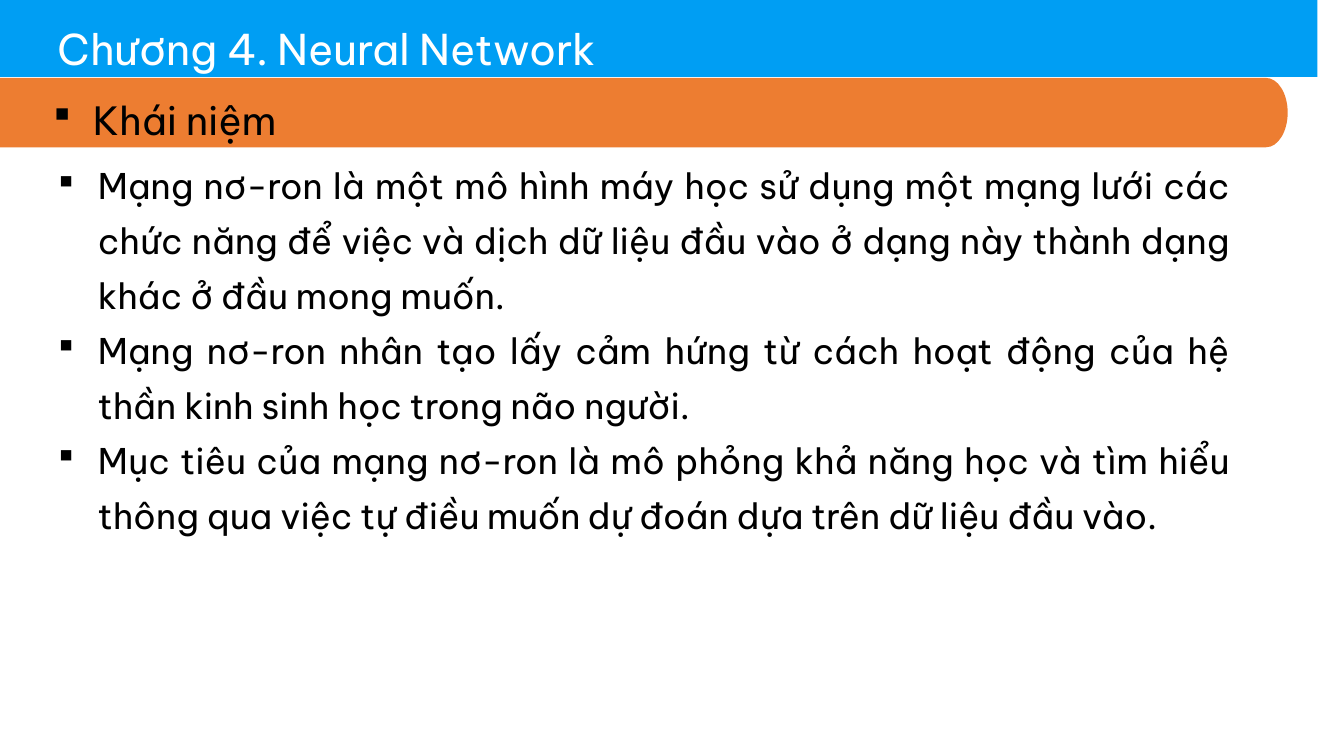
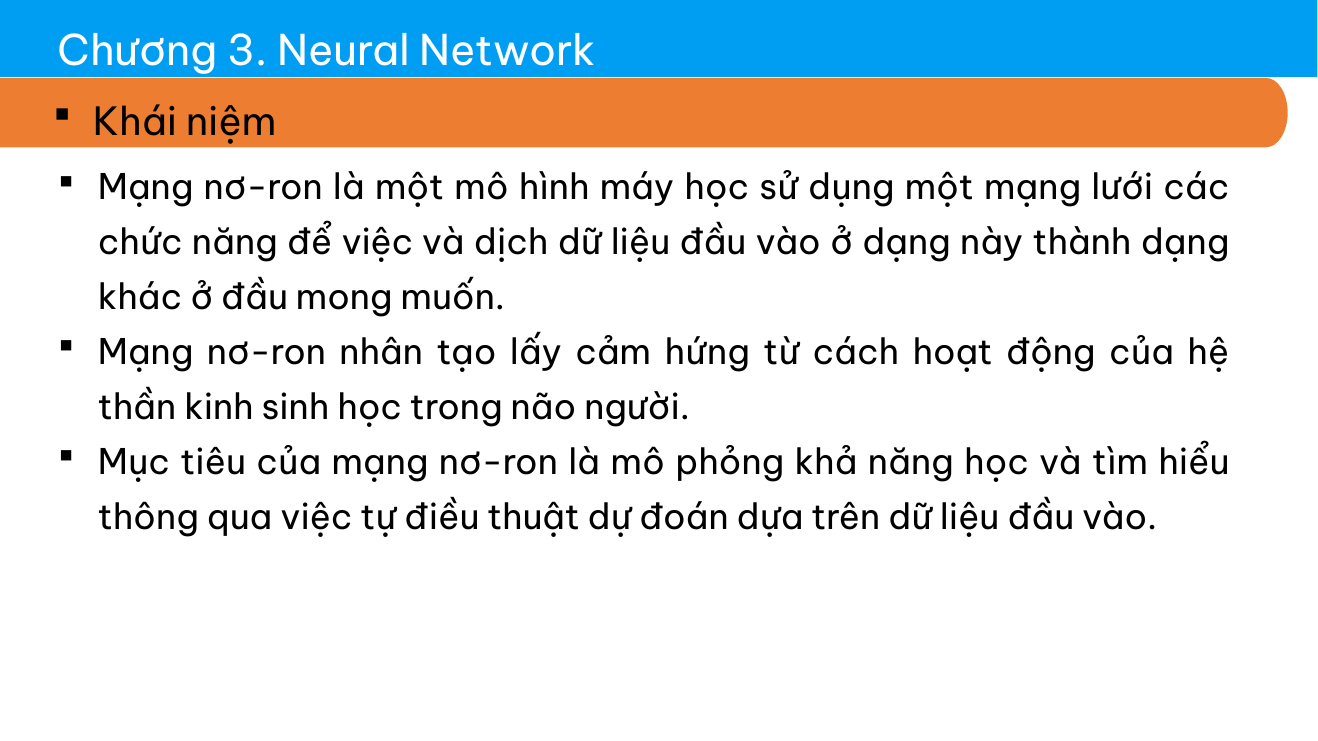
4: 4 -> 3
điều muốn: muốn -> thuật
